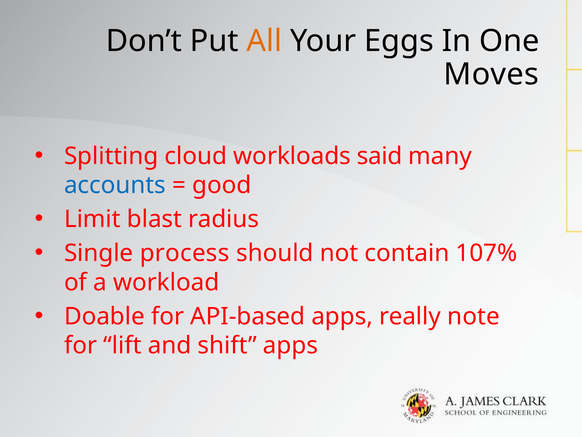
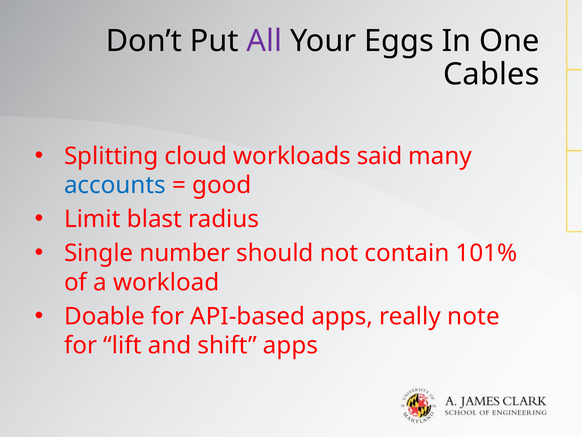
All colour: orange -> purple
Moves: Moves -> Cables
process: process -> number
107%: 107% -> 101%
